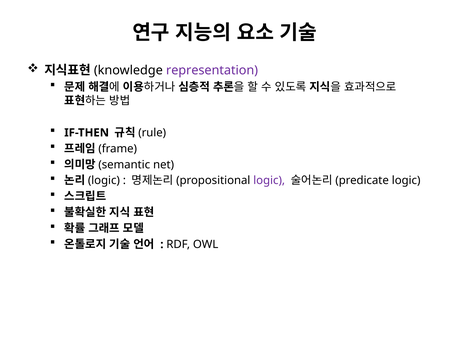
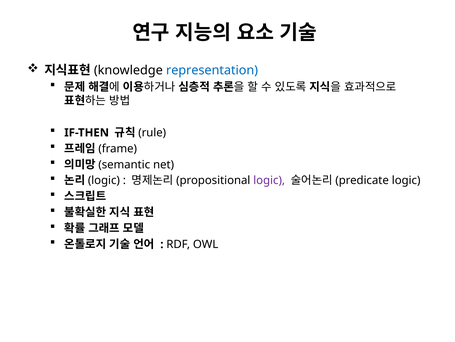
representation colour: purple -> blue
